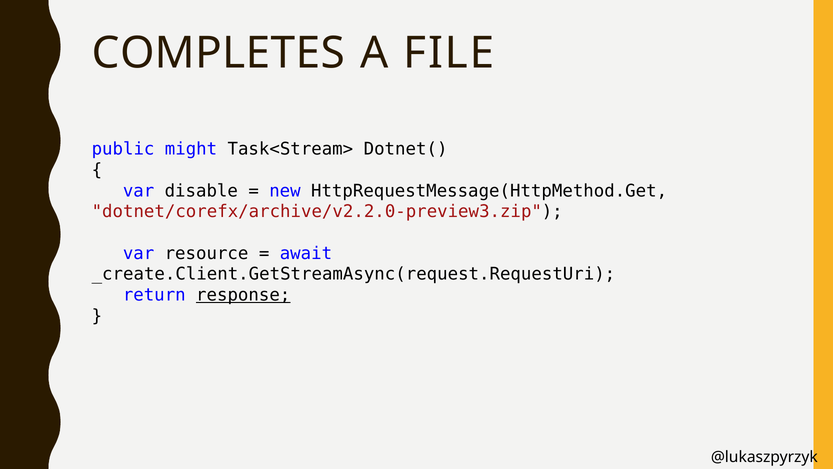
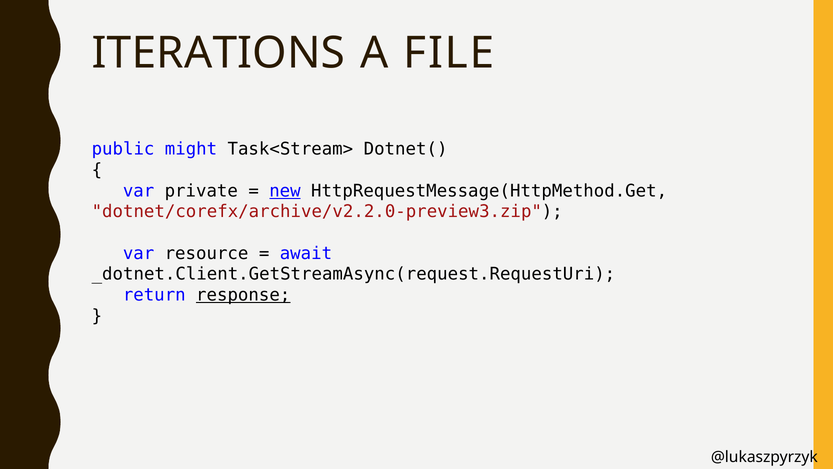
COMPLETES: COMPLETES -> ITERATIONS
disable: disable -> private
new underline: none -> present
_create.Client.GetStreamAsync(request.RequestUri: _create.Client.GetStreamAsync(request.RequestUri -> _dotnet.Client.GetStreamAsync(request.RequestUri
